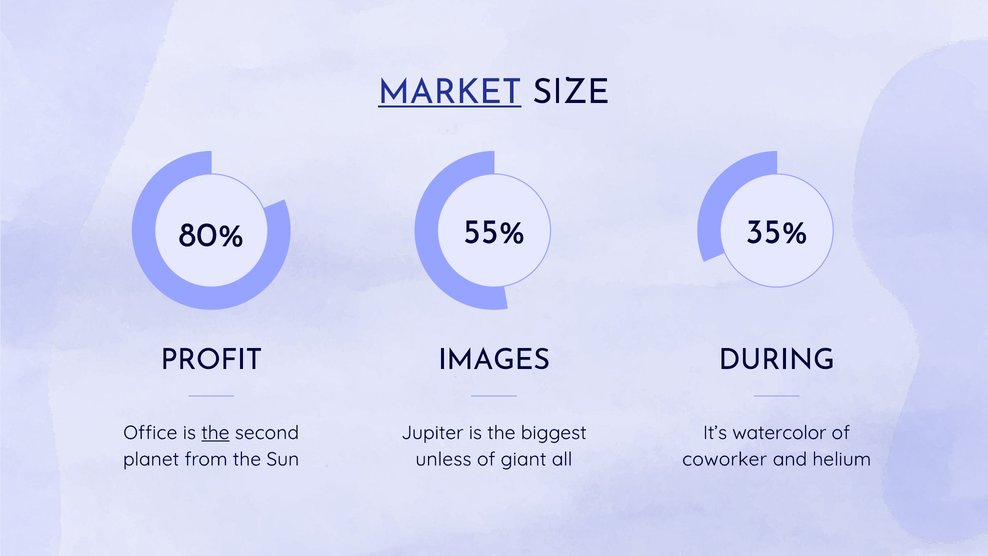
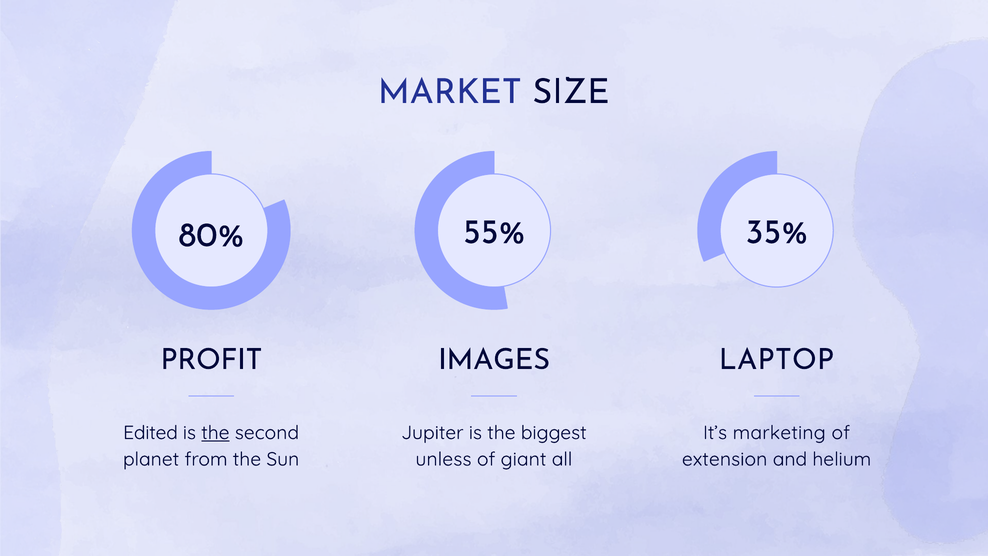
MARKET underline: present -> none
DURING: DURING -> LAPTOP
Office: Office -> Edited
watercolor: watercolor -> marketing
coworker: coworker -> extension
